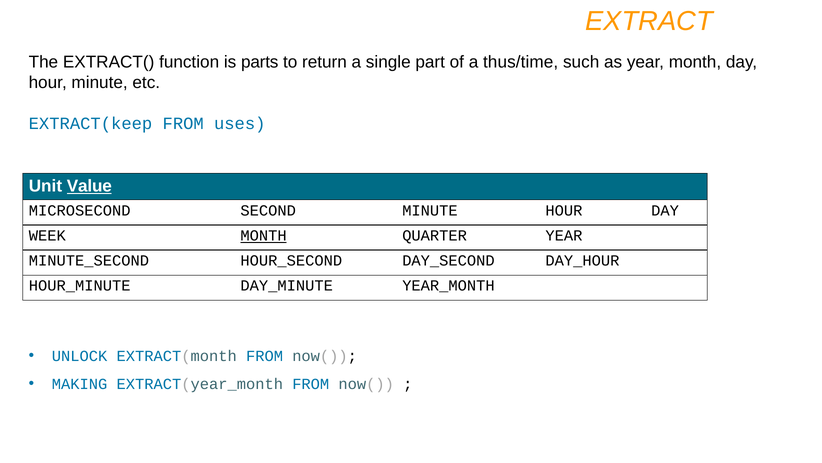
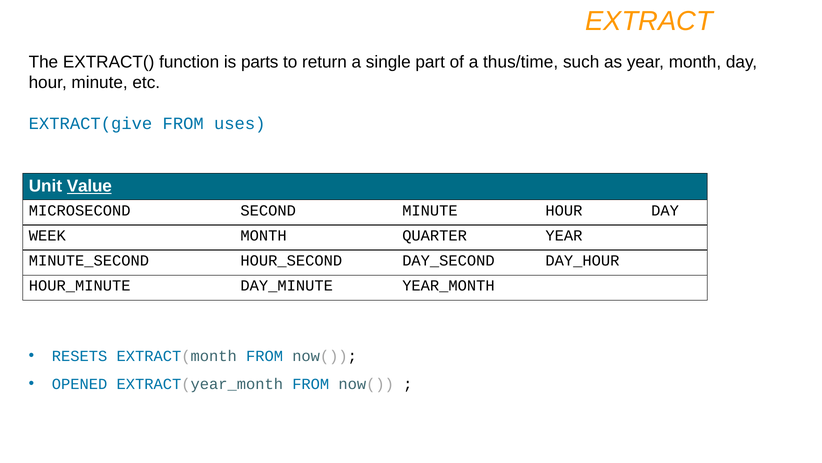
EXTRACT(keep: EXTRACT(keep -> EXTRACT(give
MONTH at (264, 236) underline: present -> none
UNLOCK: UNLOCK -> RESETS
MAKING: MAKING -> OPENED
